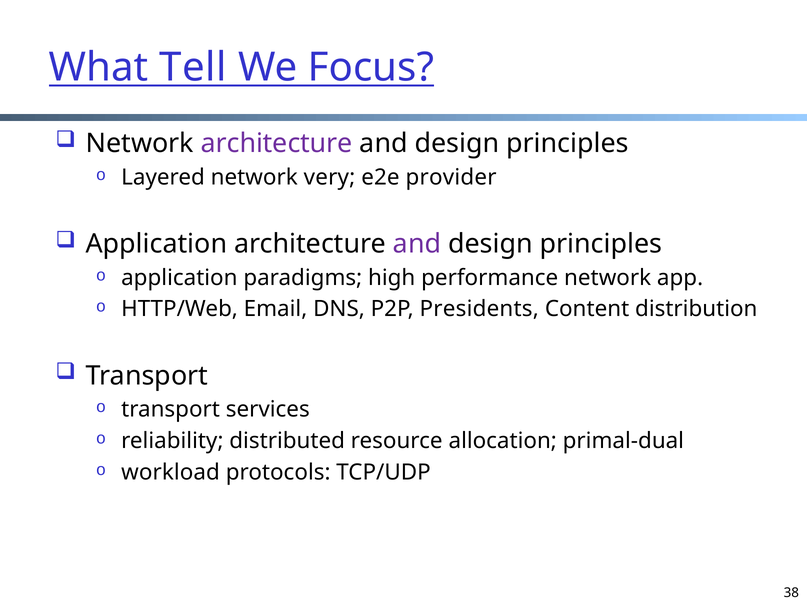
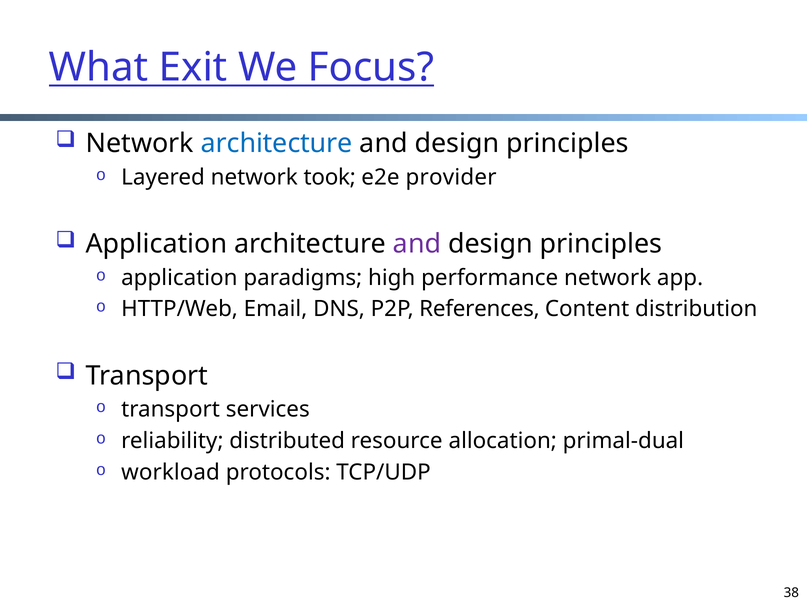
Tell: Tell -> Exit
architecture at (277, 143) colour: purple -> blue
very: very -> took
Presidents: Presidents -> References
